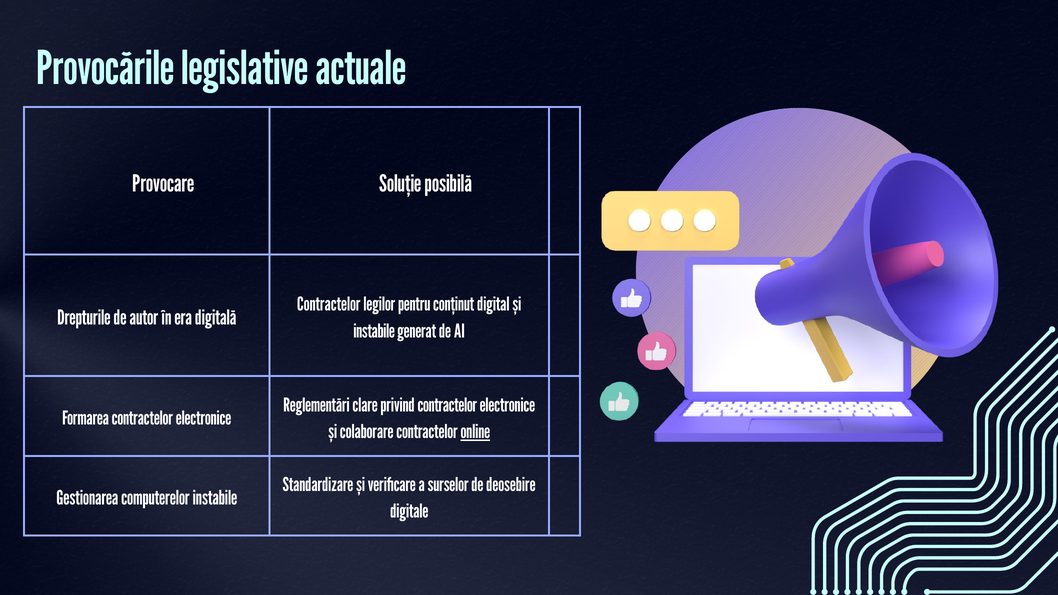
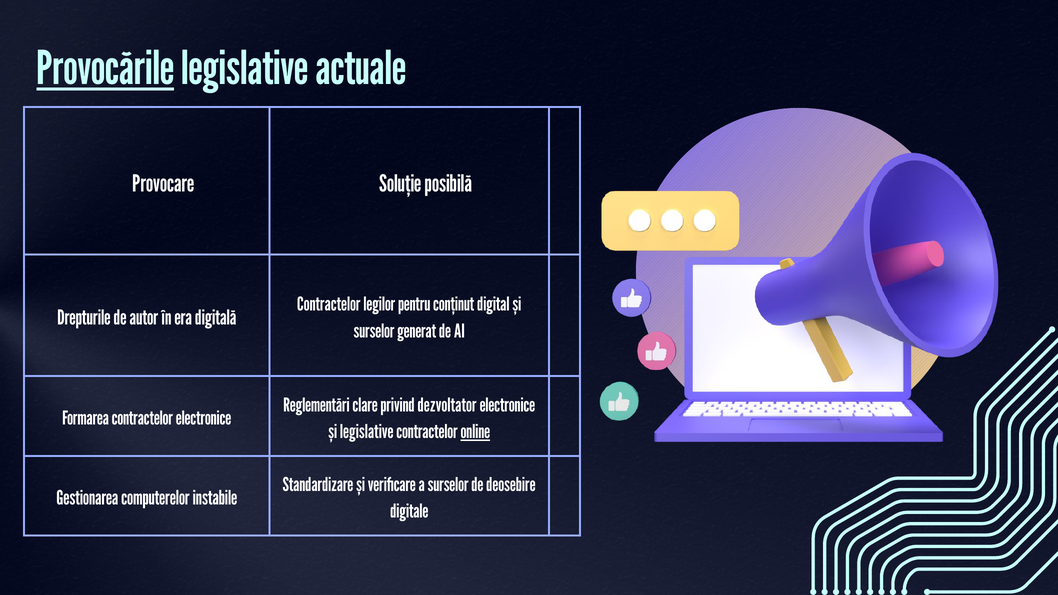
Provocările underline: none -> present
instabile at (374, 331): instabile -> surselor
privind contractelor: contractelor -> dezvoltator
și colaborare: colaborare -> legislative
